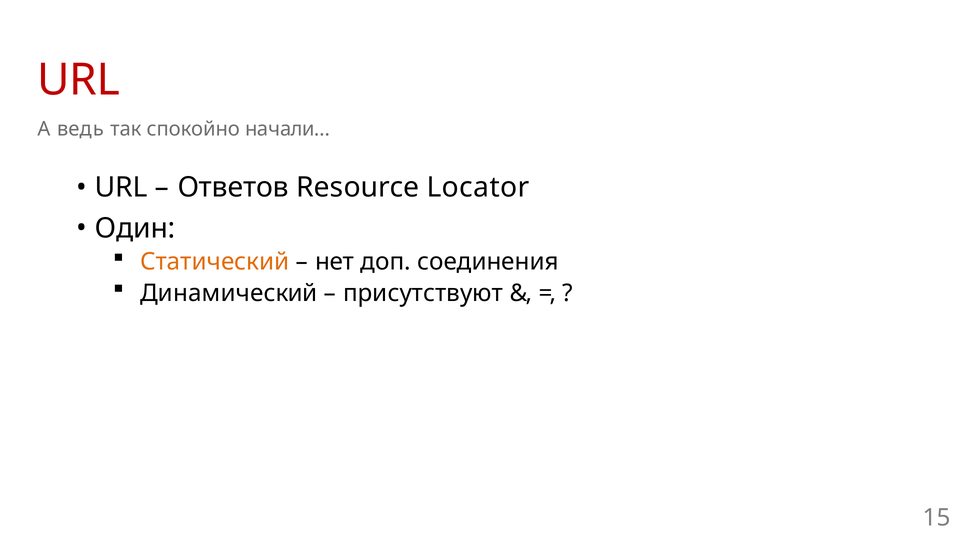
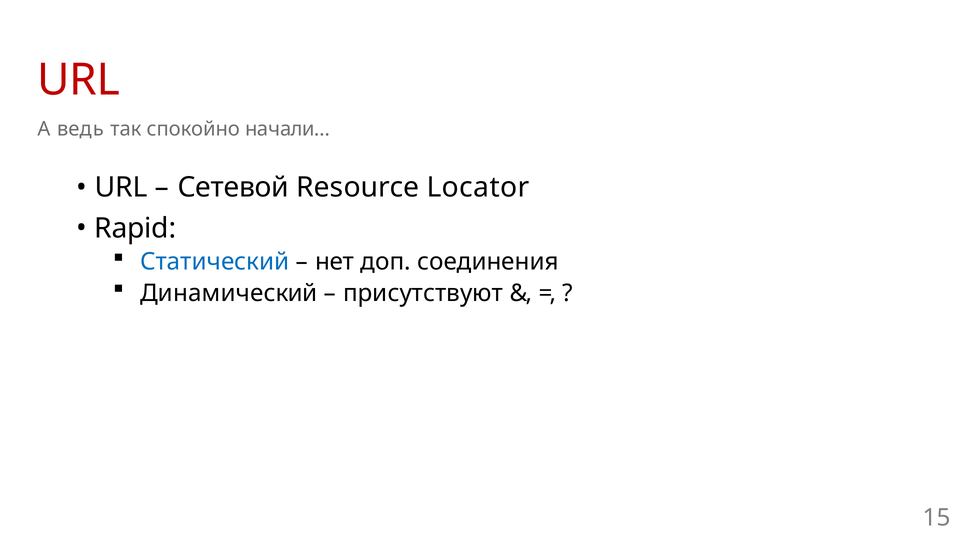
Ответов: Ответов -> Сетевой
Один: Один -> Rapid
Статический colour: orange -> blue
